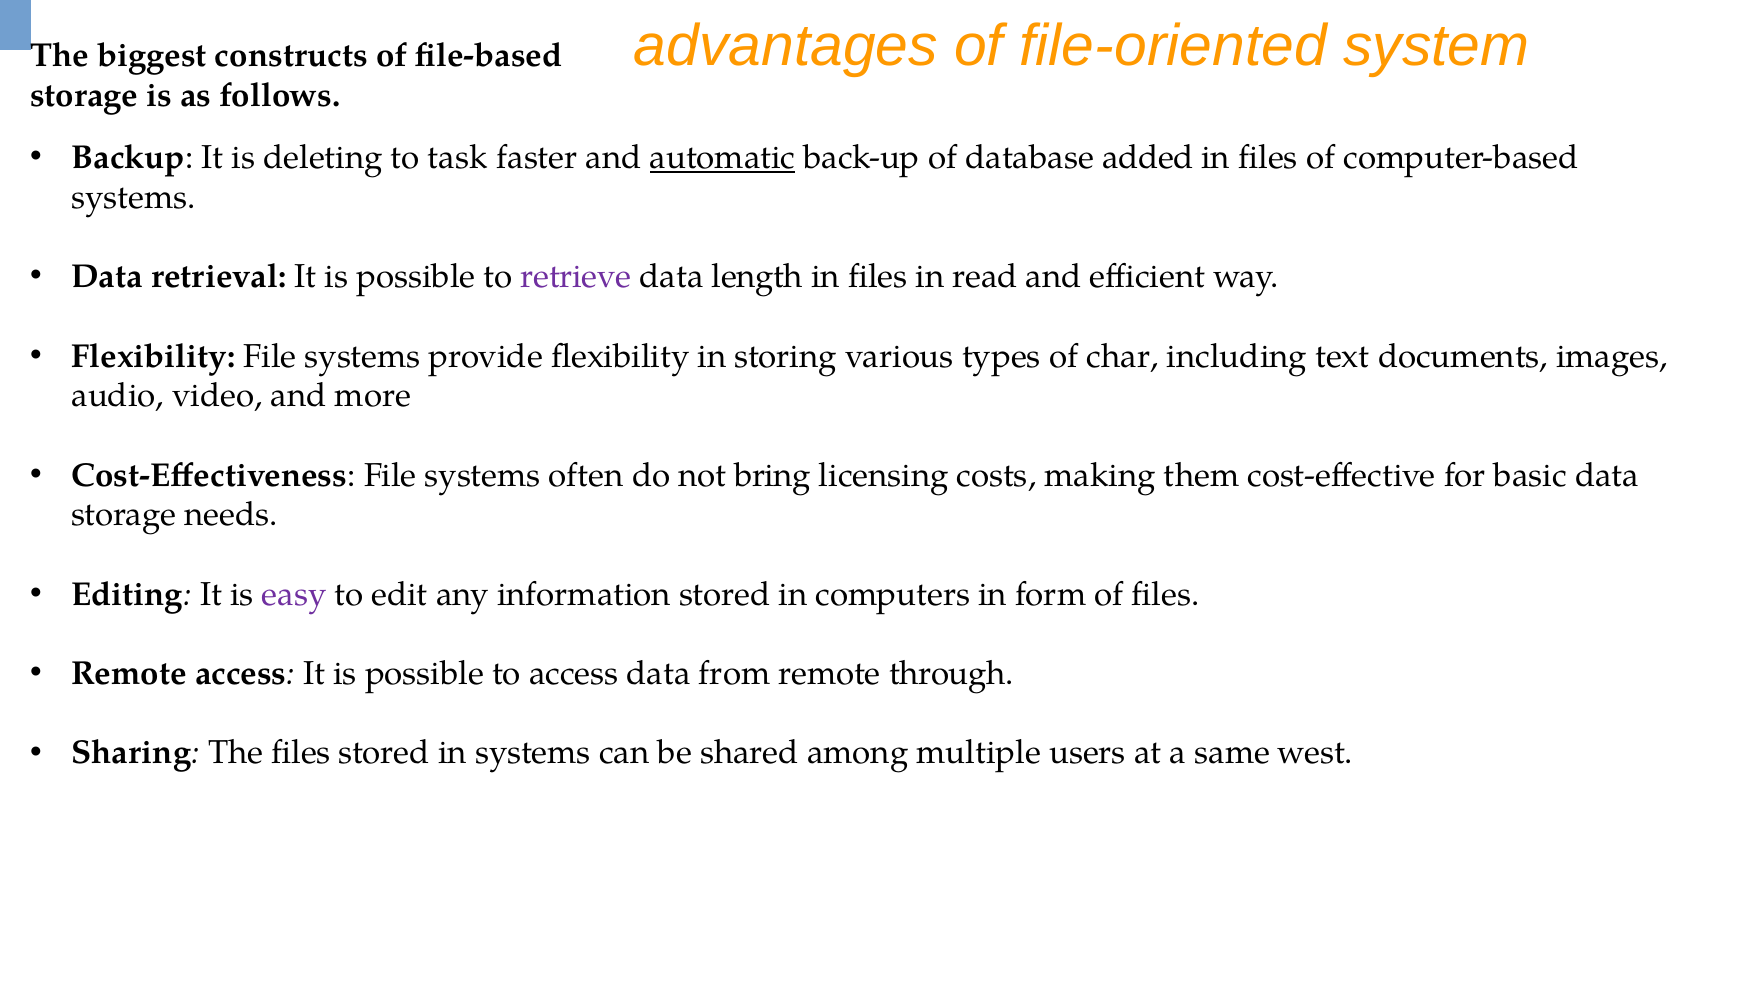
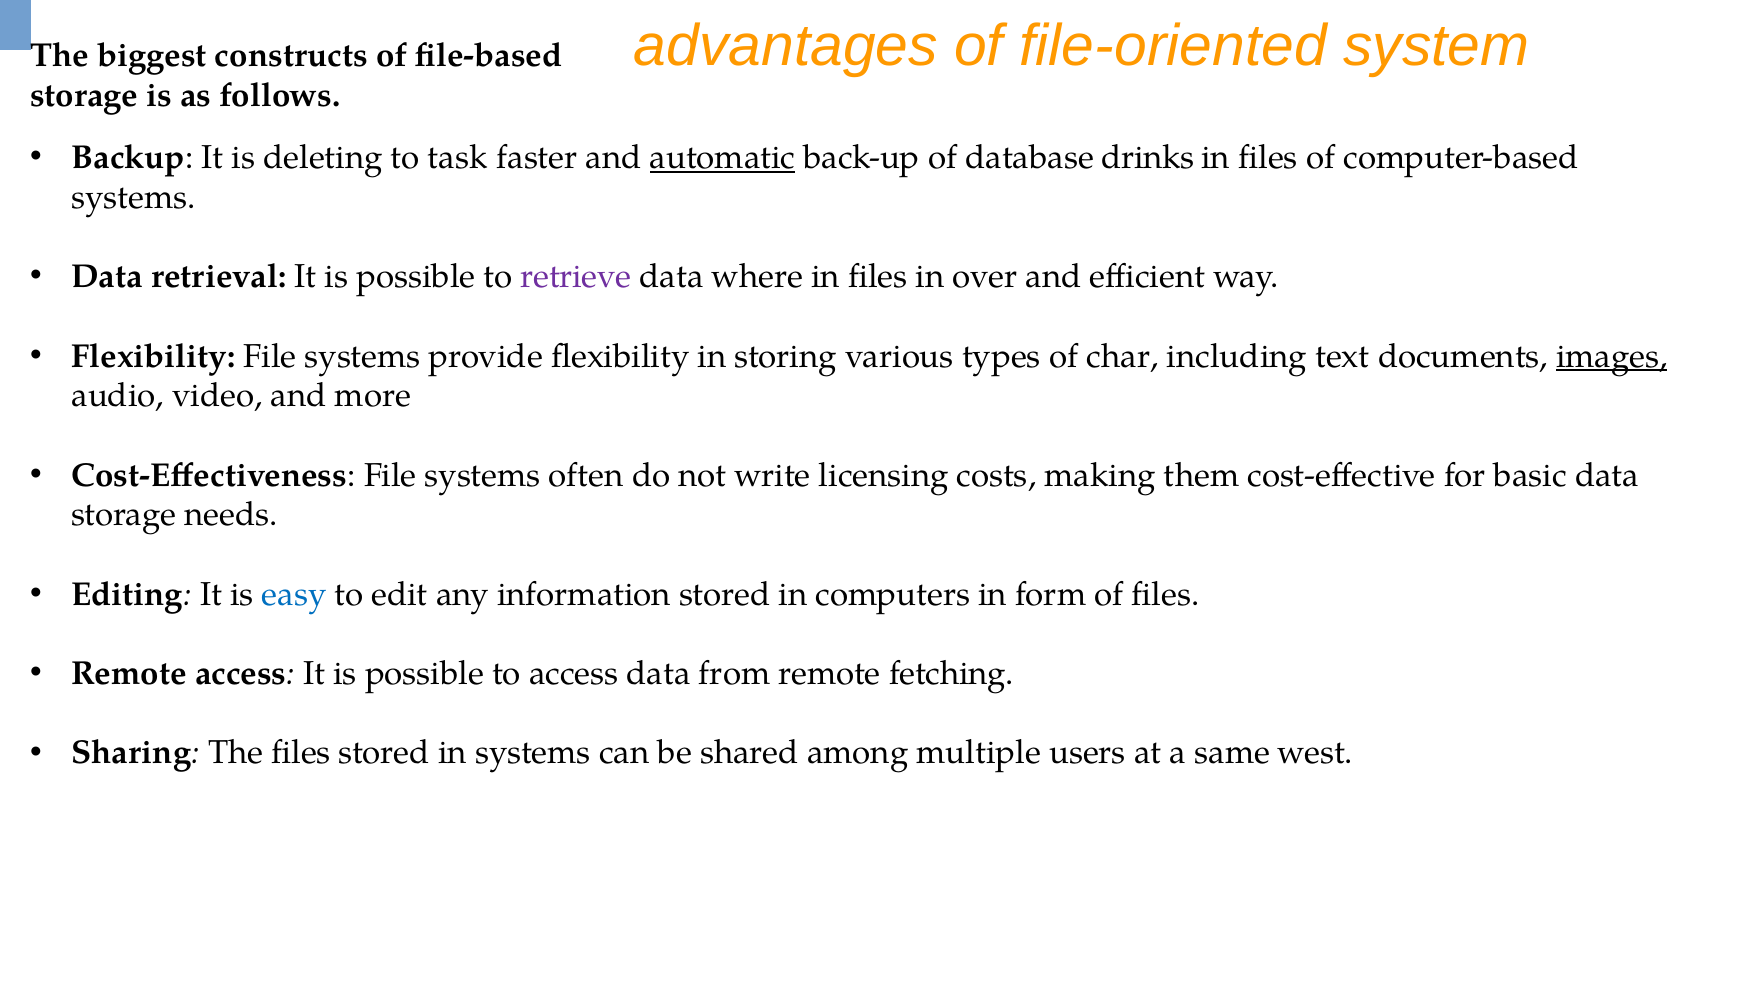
added: added -> drinks
length: length -> where
read: read -> over
images underline: none -> present
bring: bring -> write
easy colour: purple -> blue
through: through -> fetching
